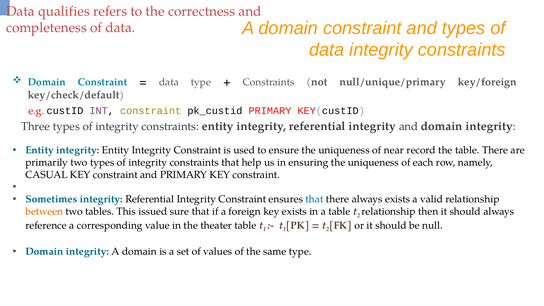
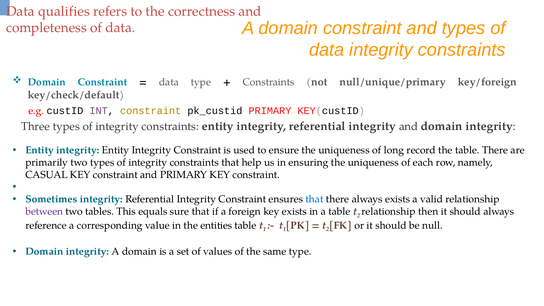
near: near -> long
between colour: orange -> purple
issued: issued -> equals
theater: theater -> entities
